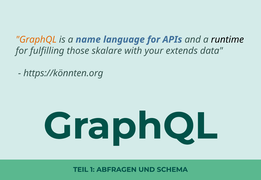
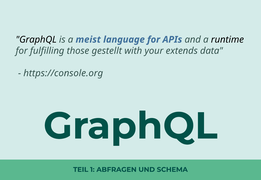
GraphQL at (36, 40) colour: orange -> black
name: name -> meist
skalare: skalare -> gestellt
https://könnten.org: https://könnten.org -> https://console.org
